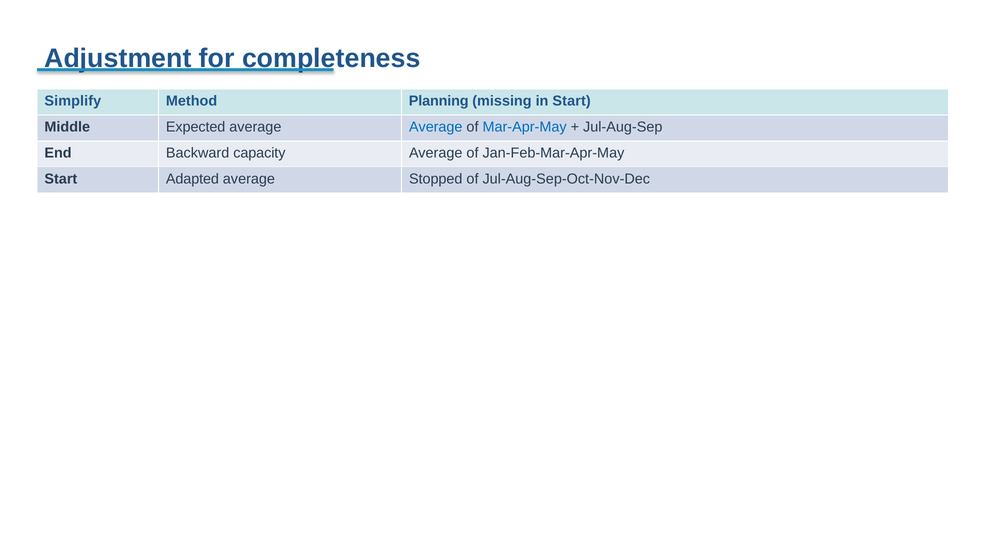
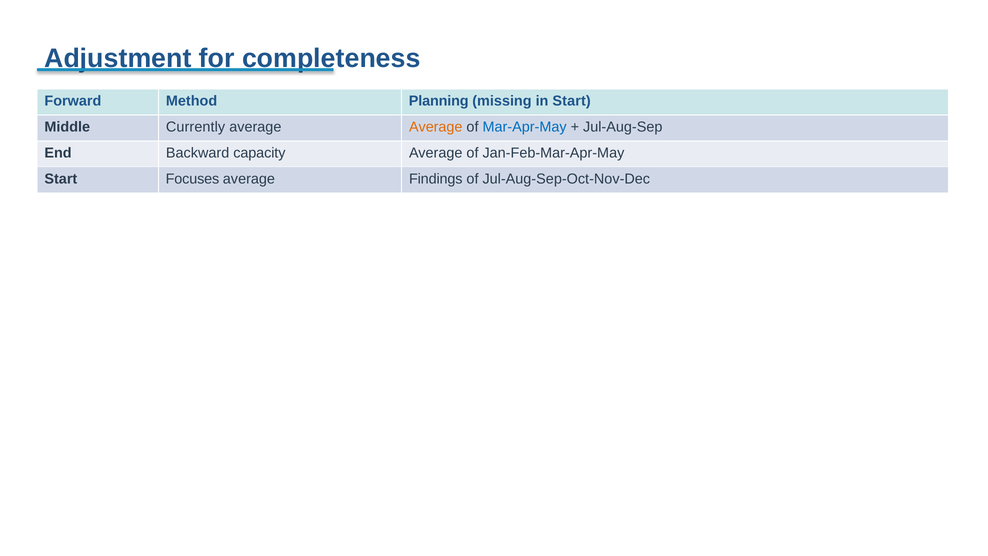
Simplify: Simplify -> Forward
Expected: Expected -> Currently
Average at (436, 127) colour: blue -> orange
Adapted: Adapted -> Focuses
Stopped: Stopped -> Findings
